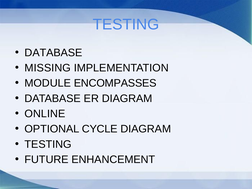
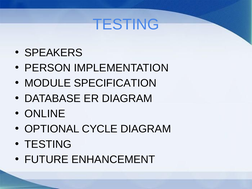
DATABASE at (53, 53): DATABASE -> SPEAKERS
MISSING: MISSING -> PERSON
ENCOMPASSES: ENCOMPASSES -> SPECIFICATION
